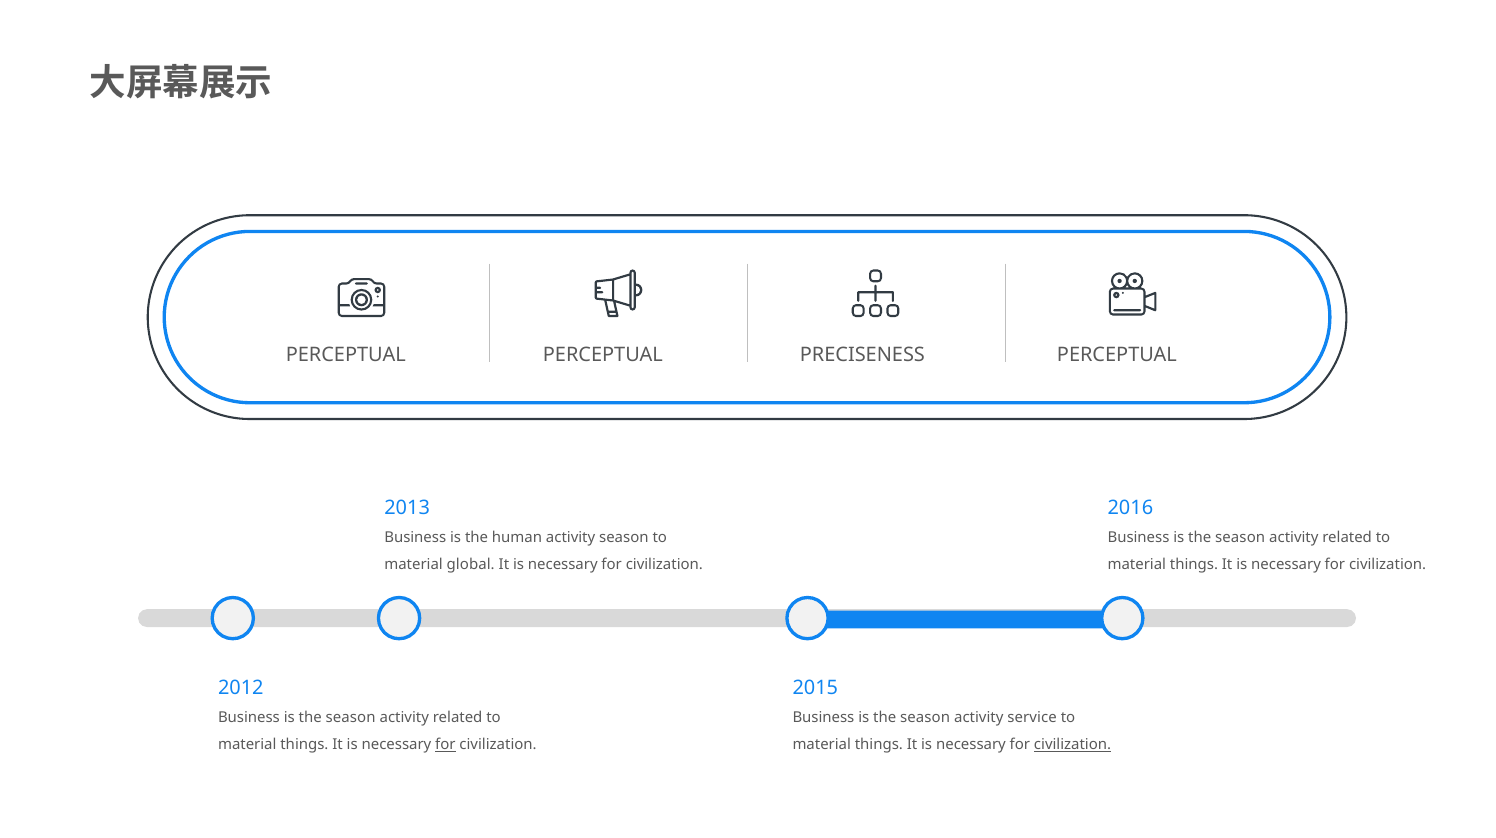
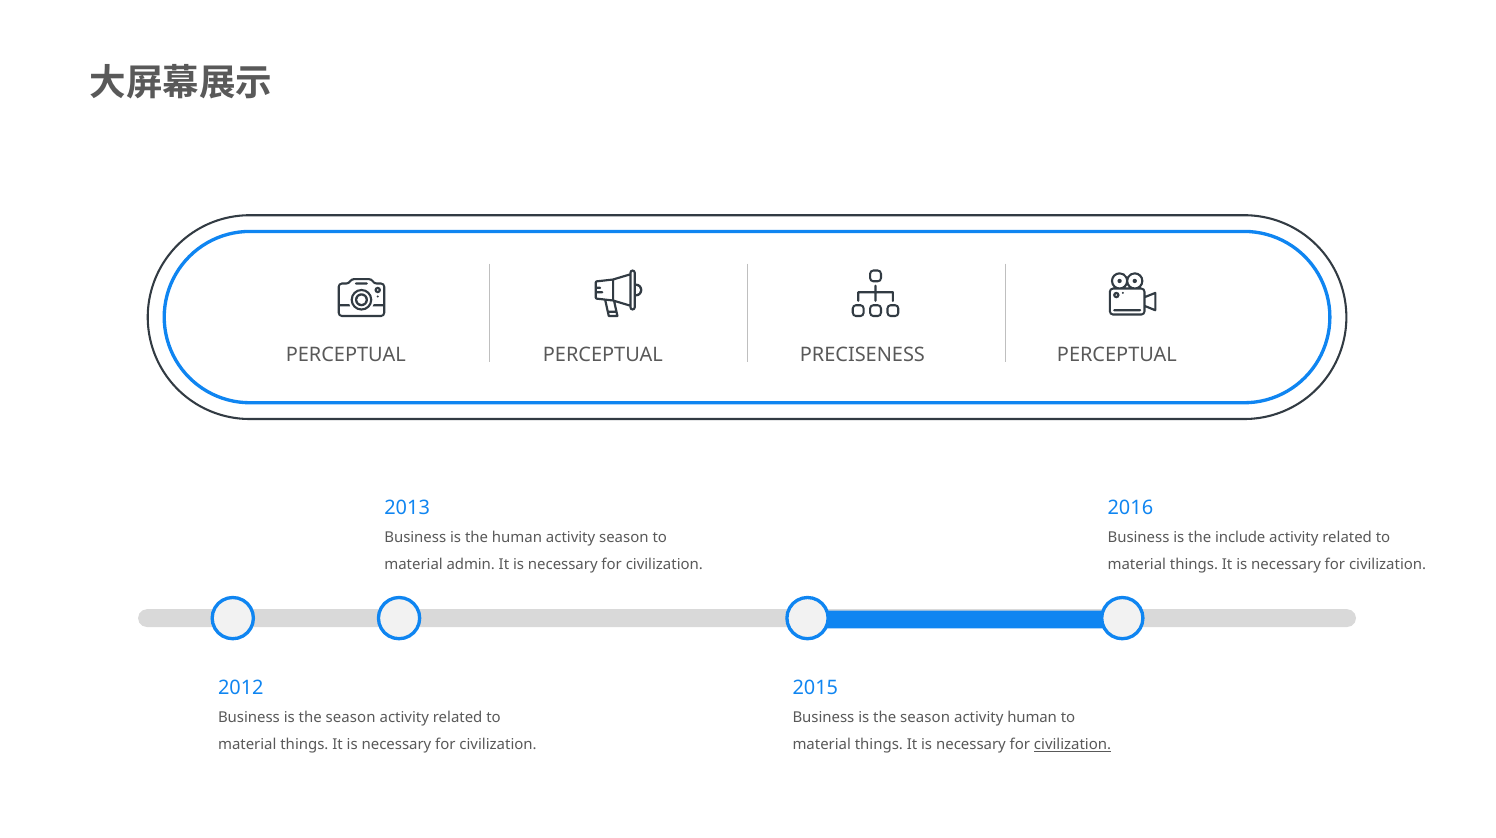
season at (1240, 537): season -> include
global: global -> admin
activity service: service -> human
for at (445, 744) underline: present -> none
